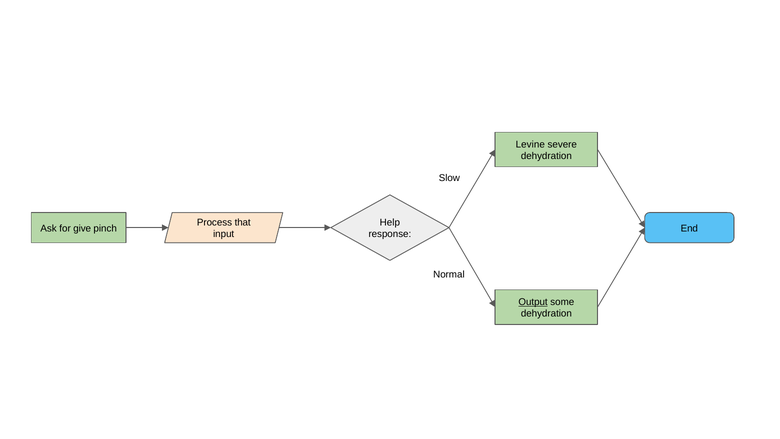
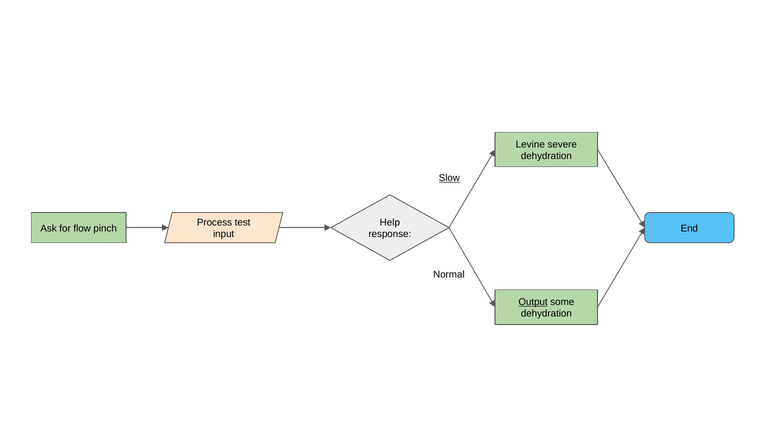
Slow underline: none -> present
that: that -> test
give: give -> flow
